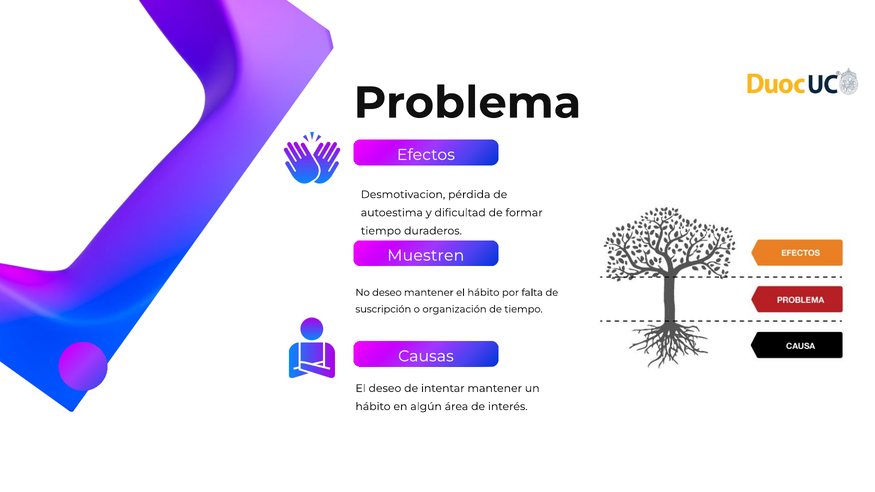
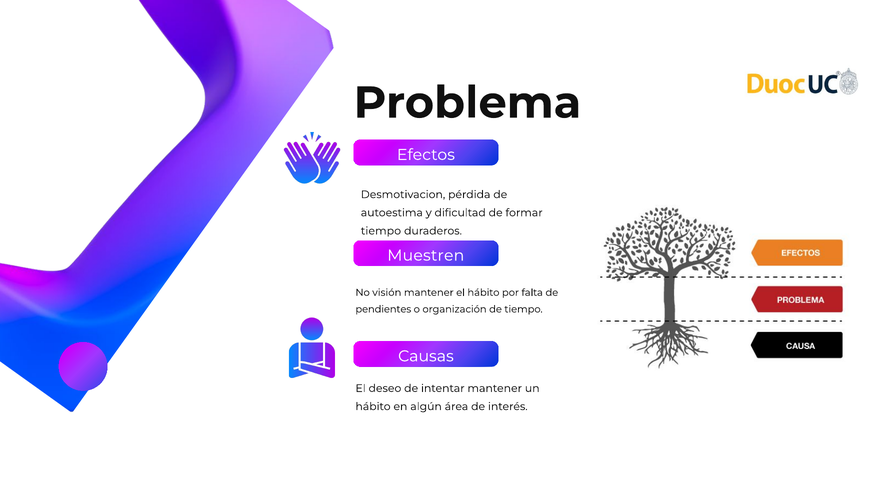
No deseo: deseo -> visión
suscripción: suscripción -> pendientes
